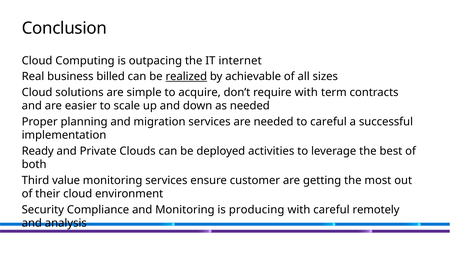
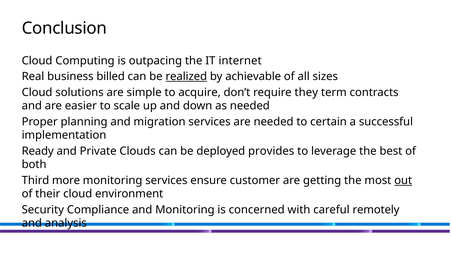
require with: with -> they
to careful: careful -> certain
activities: activities -> provides
value: value -> more
out underline: none -> present
producing: producing -> concerned
